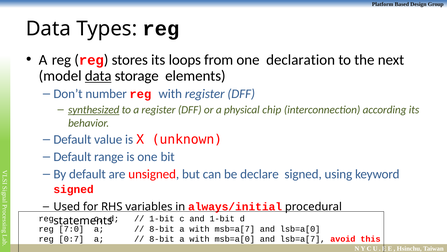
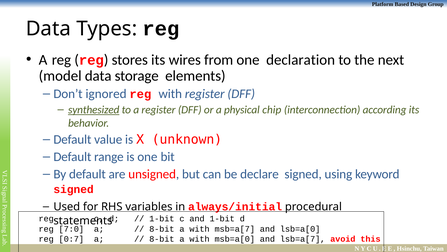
loops: loops -> wires
data at (98, 76) underline: present -> none
number: number -> ignored
